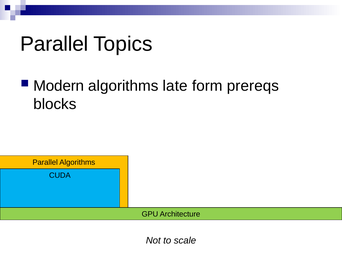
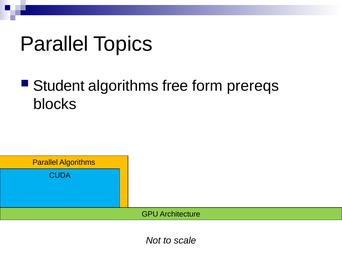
Modern: Modern -> Student
late: late -> free
